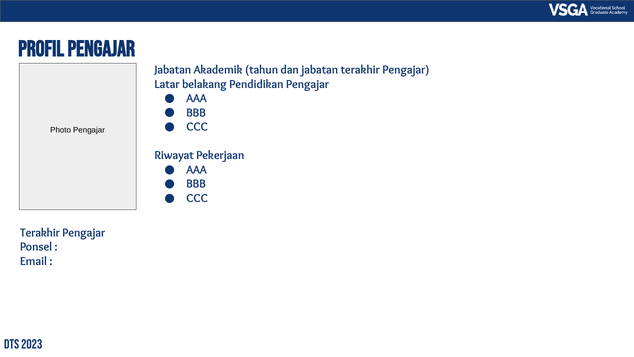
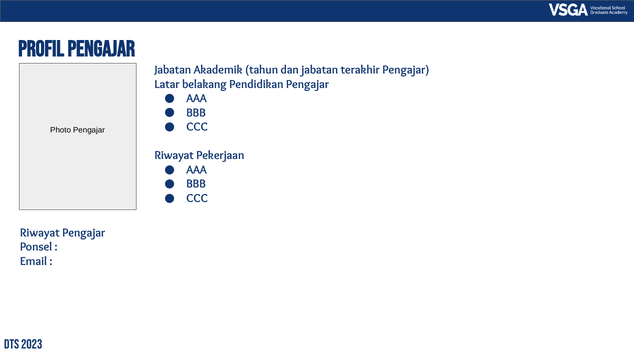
Terakhir at (40, 232): Terakhir -> Riwayat
